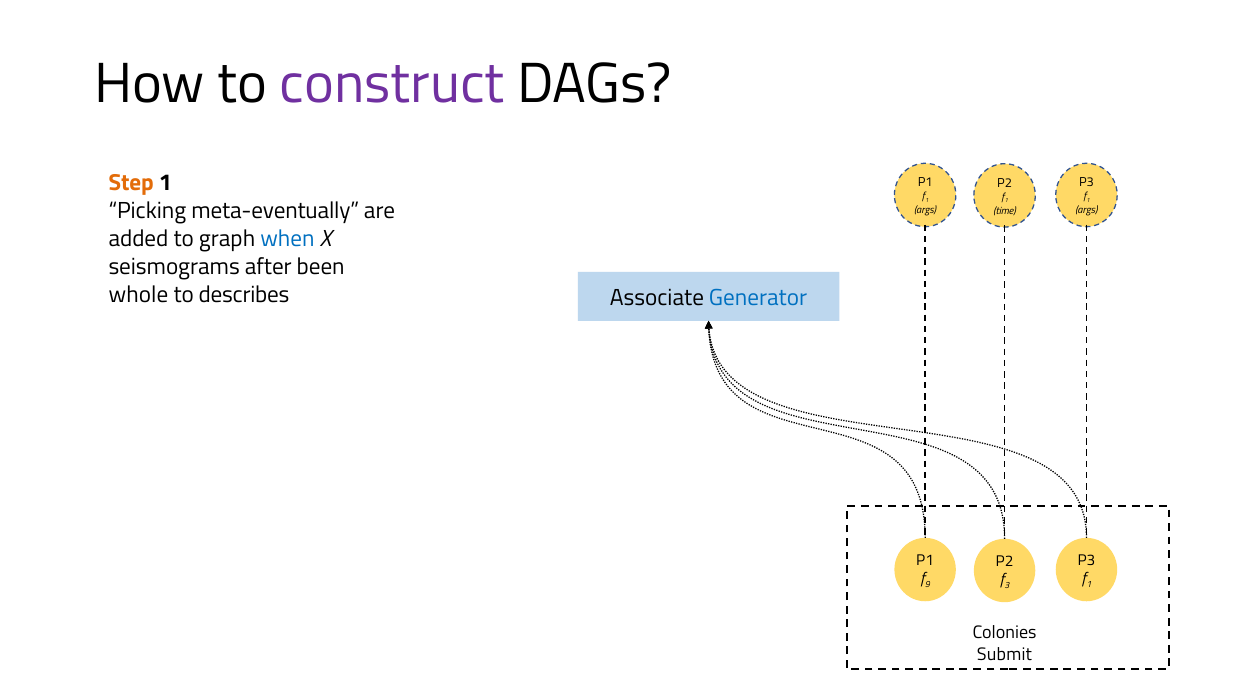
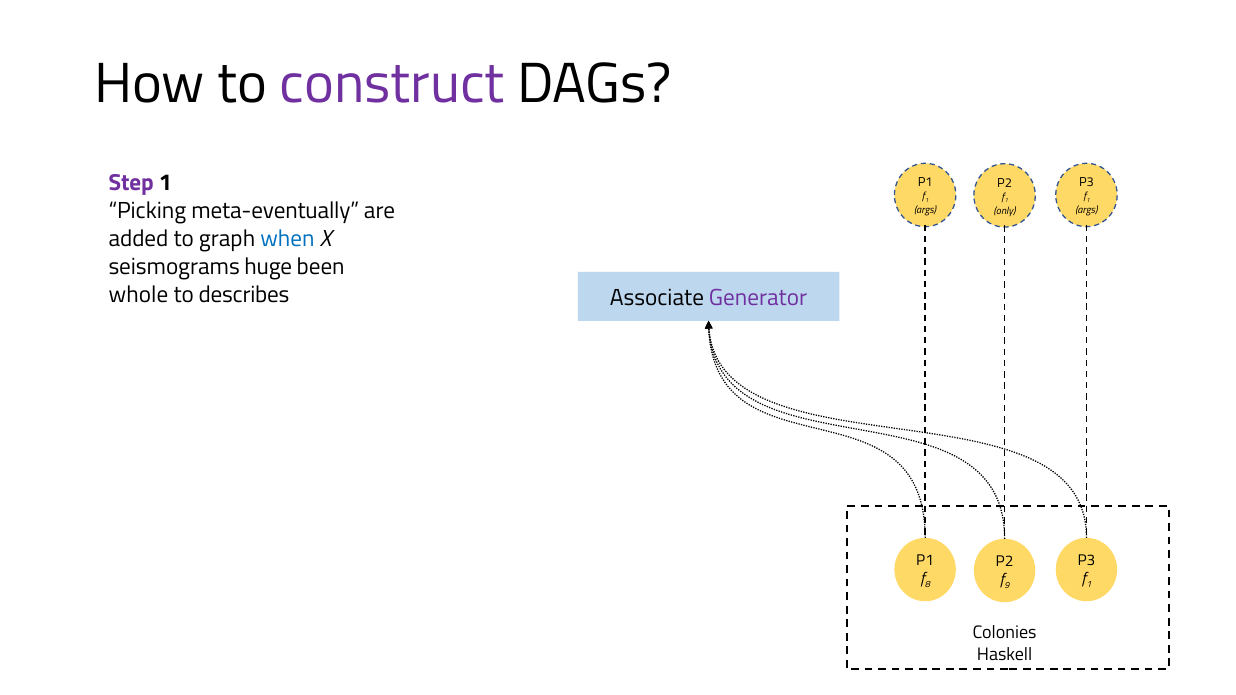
Step colour: orange -> purple
time: time -> only
after: after -> huge
Generator colour: blue -> purple
9: 9 -> 8
3: 3 -> 9
Submit: Submit -> Haskell
